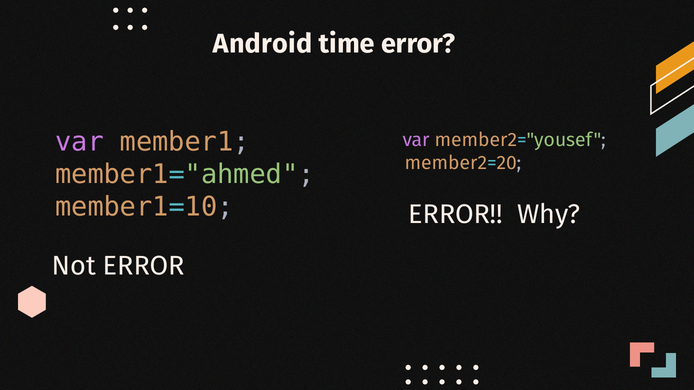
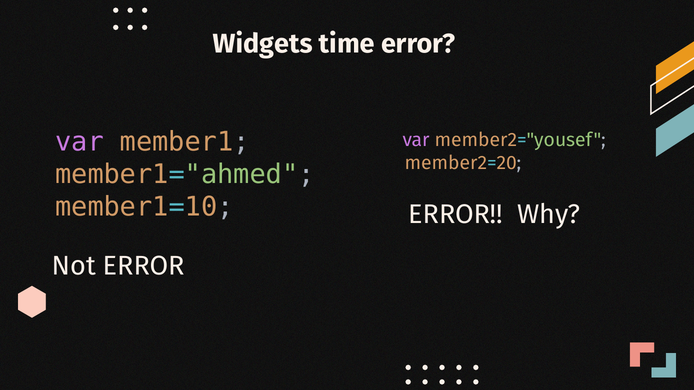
Android: Android -> Widgets
